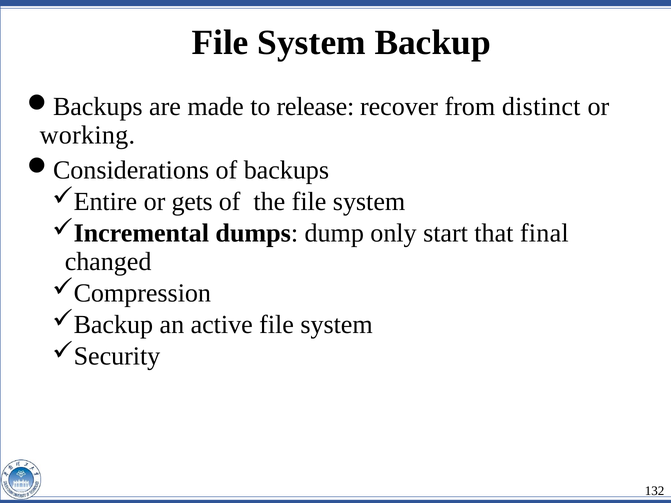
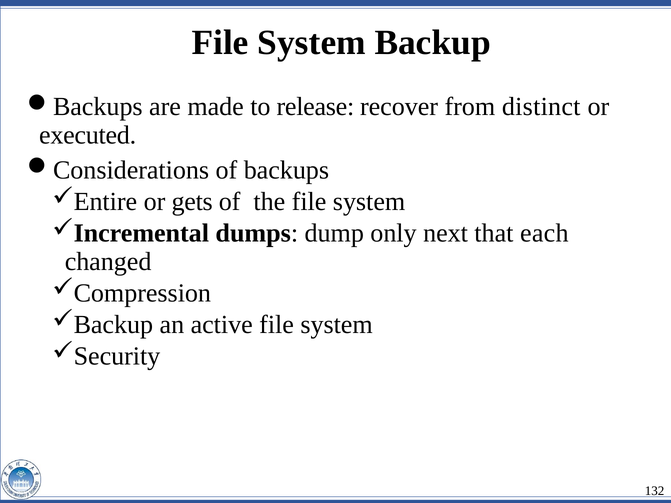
working: working -> executed
start: start -> next
final: final -> each
